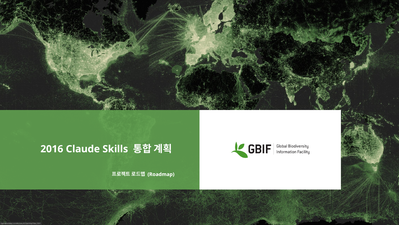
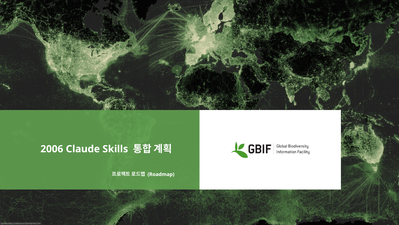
2016: 2016 -> 2006
